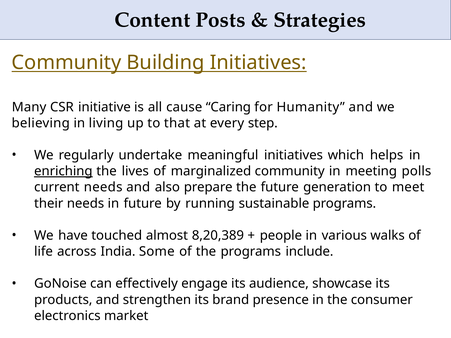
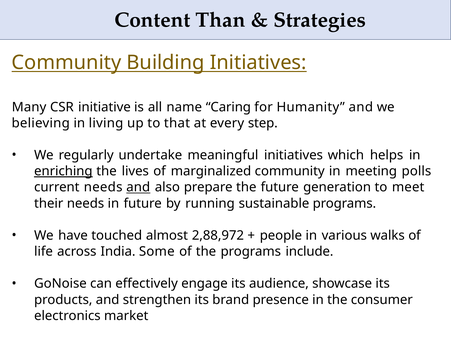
Posts: Posts -> Than
cause: cause -> name
and at (138, 187) underline: none -> present
8,20,389: 8,20,389 -> 2,88,972
